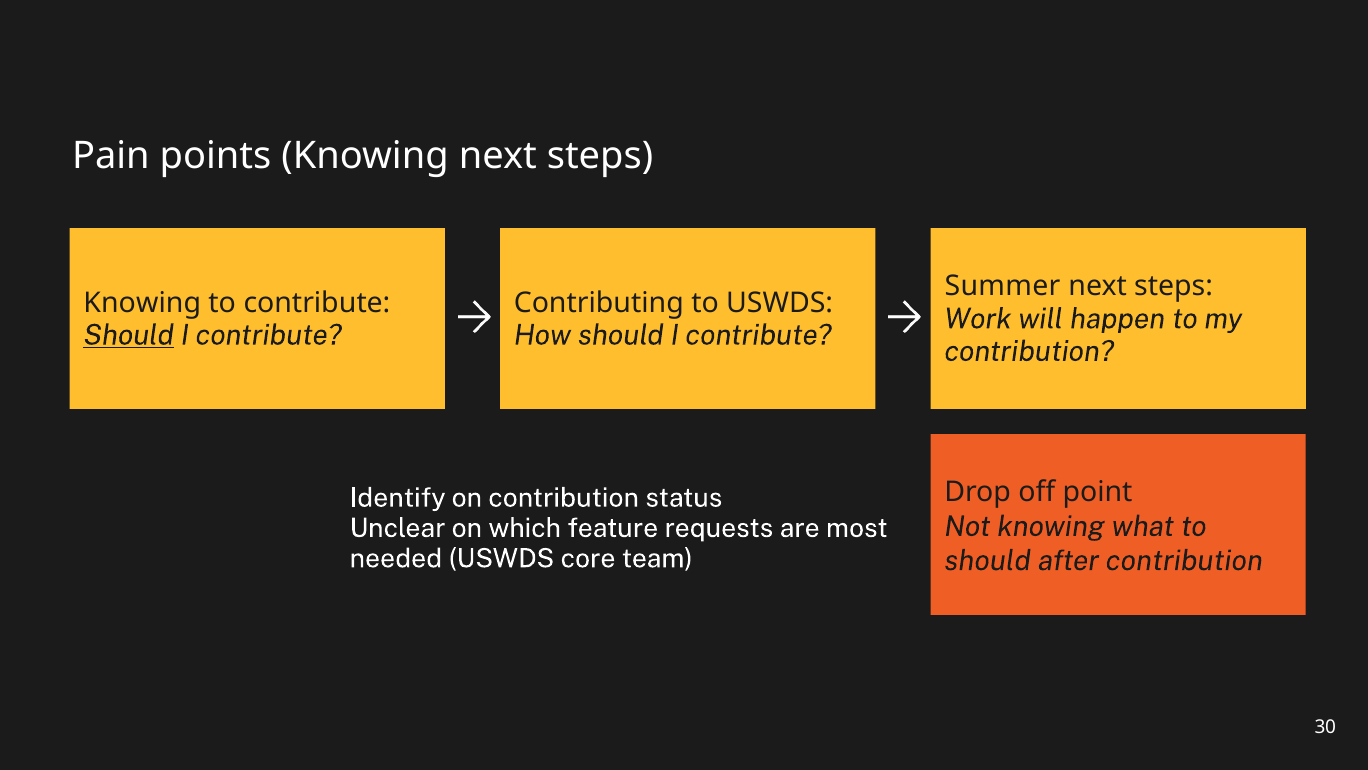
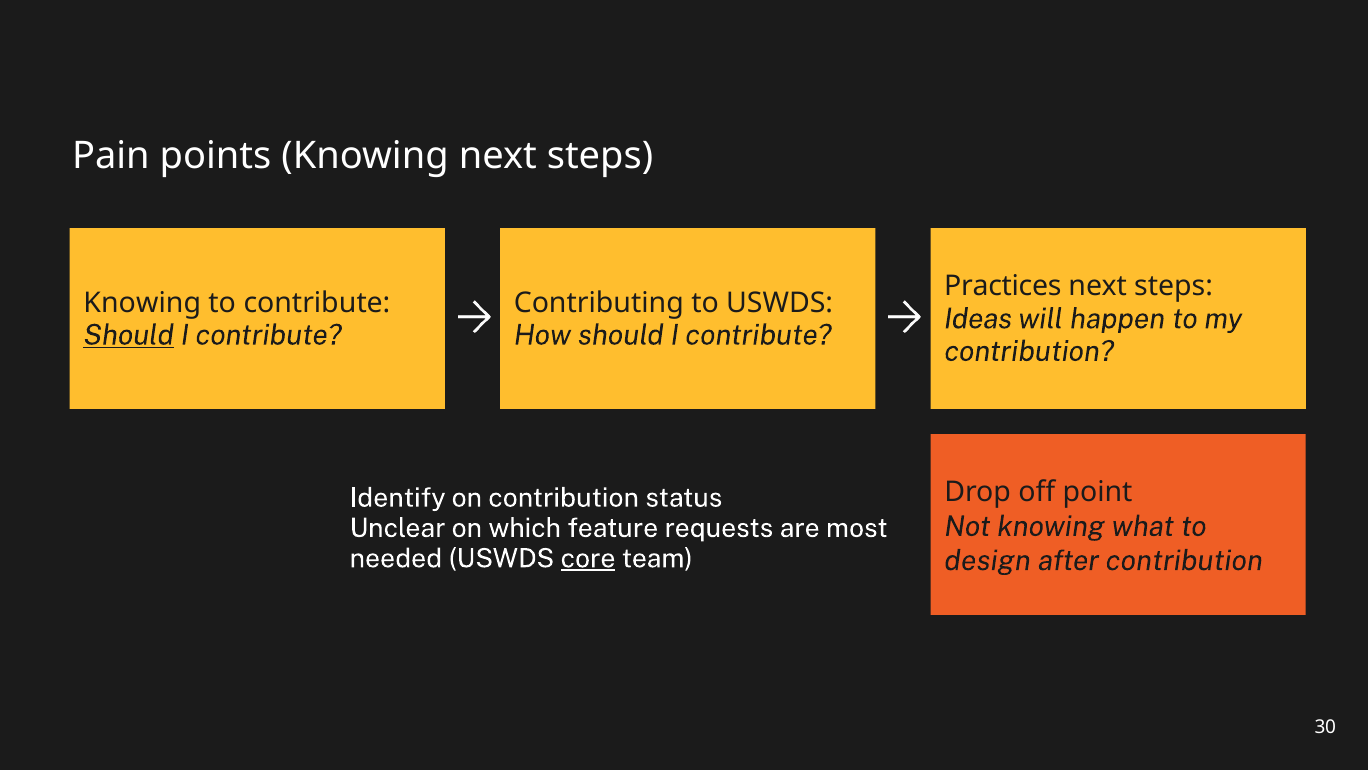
Summer: Summer -> Practices
Work: Work -> Ideas
core underline: none -> present
should at (988, 560): should -> design
